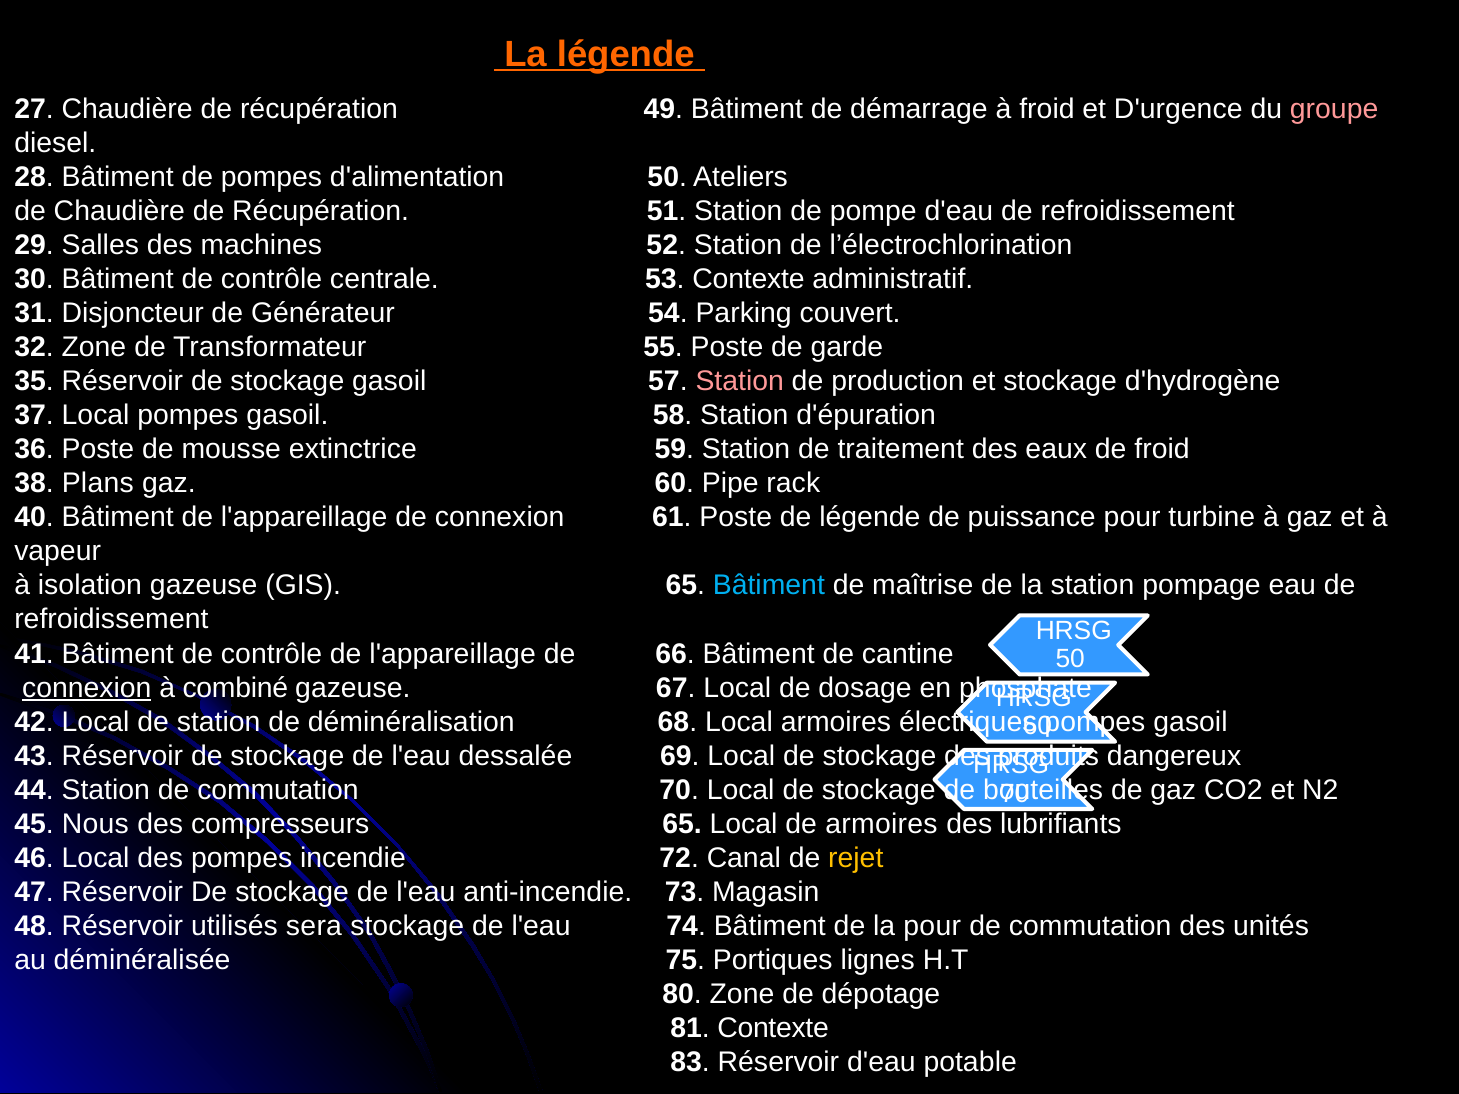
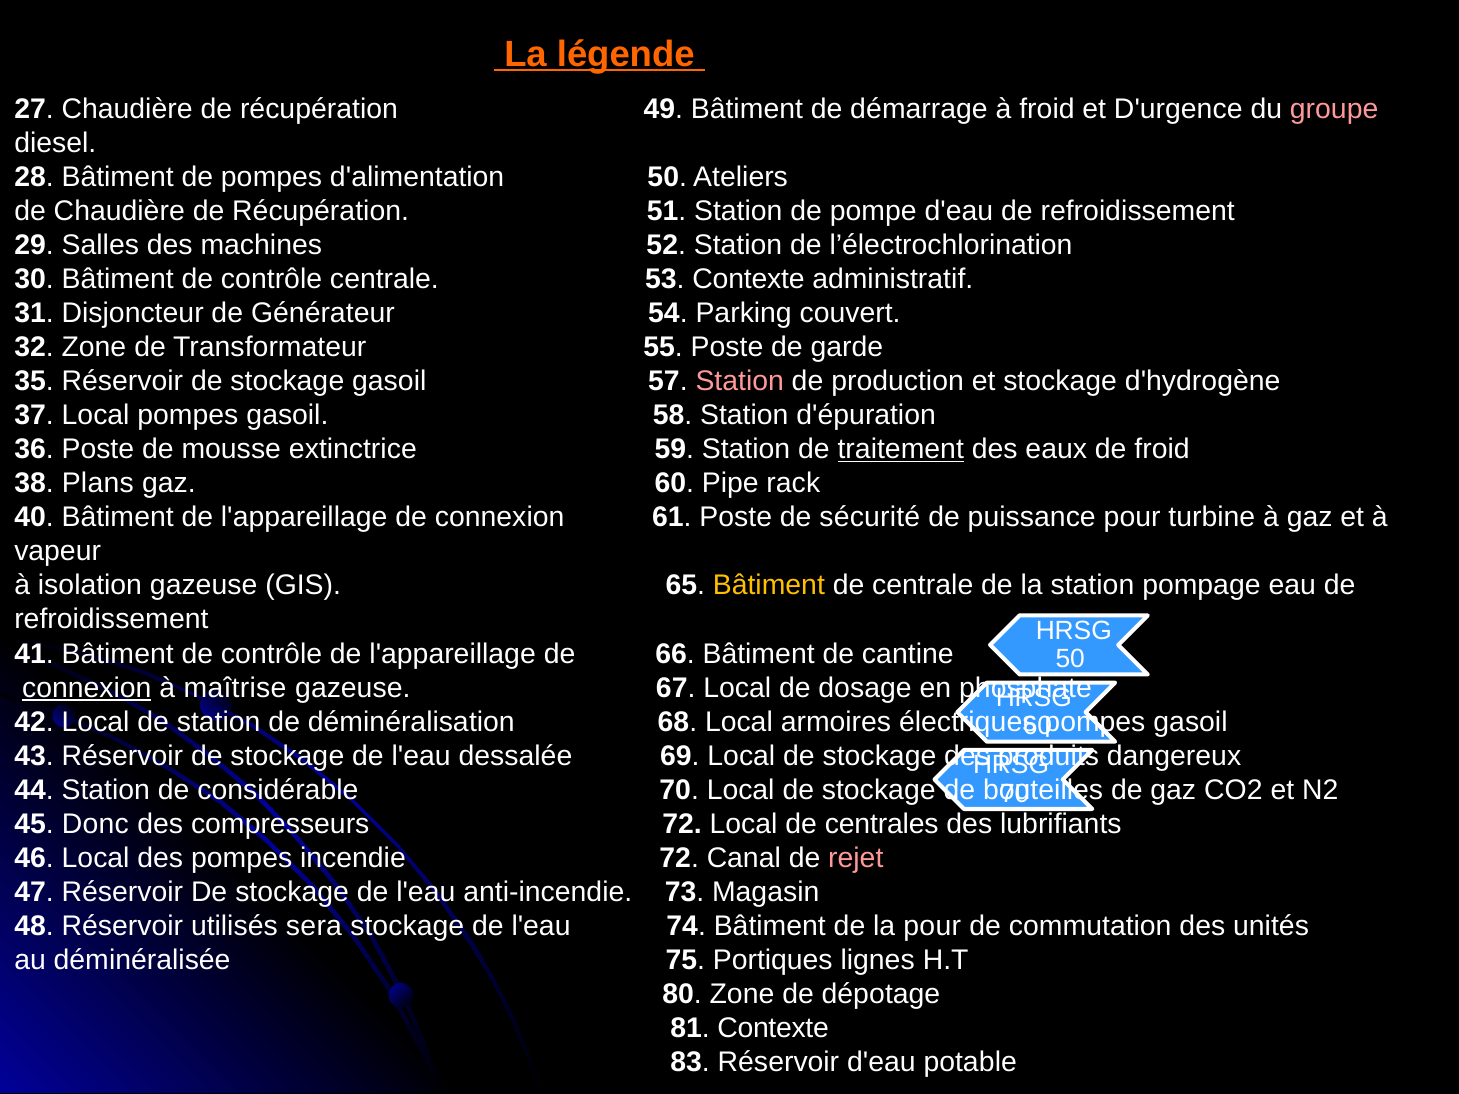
traitement underline: none -> present
de légende: légende -> sécurité
Bâtiment at (769, 586) colour: light blue -> yellow
de maîtrise: maîtrise -> centrale
combiné: combiné -> maîtrise
Station de commutation: commutation -> considérable
Nous: Nous -> Donc
compresseurs 65: 65 -> 72
de armoires: armoires -> centrales
rejet colour: yellow -> pink
